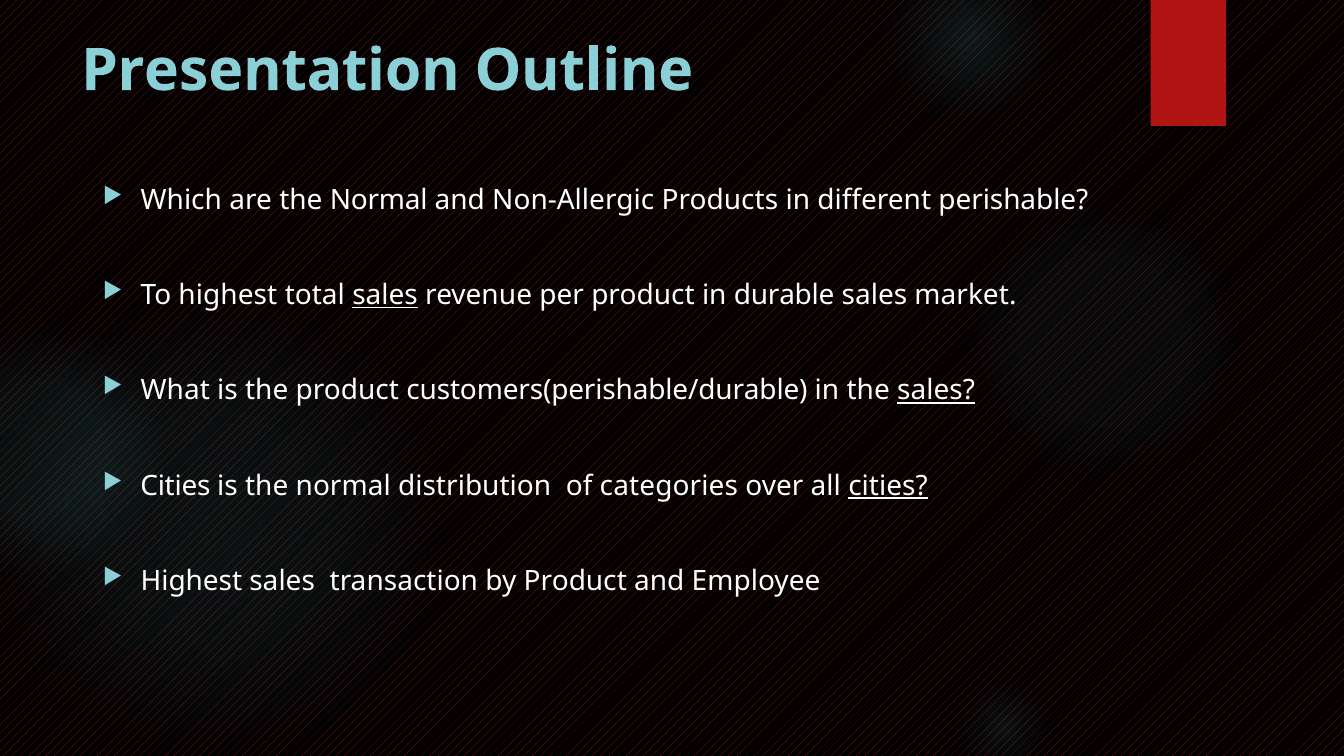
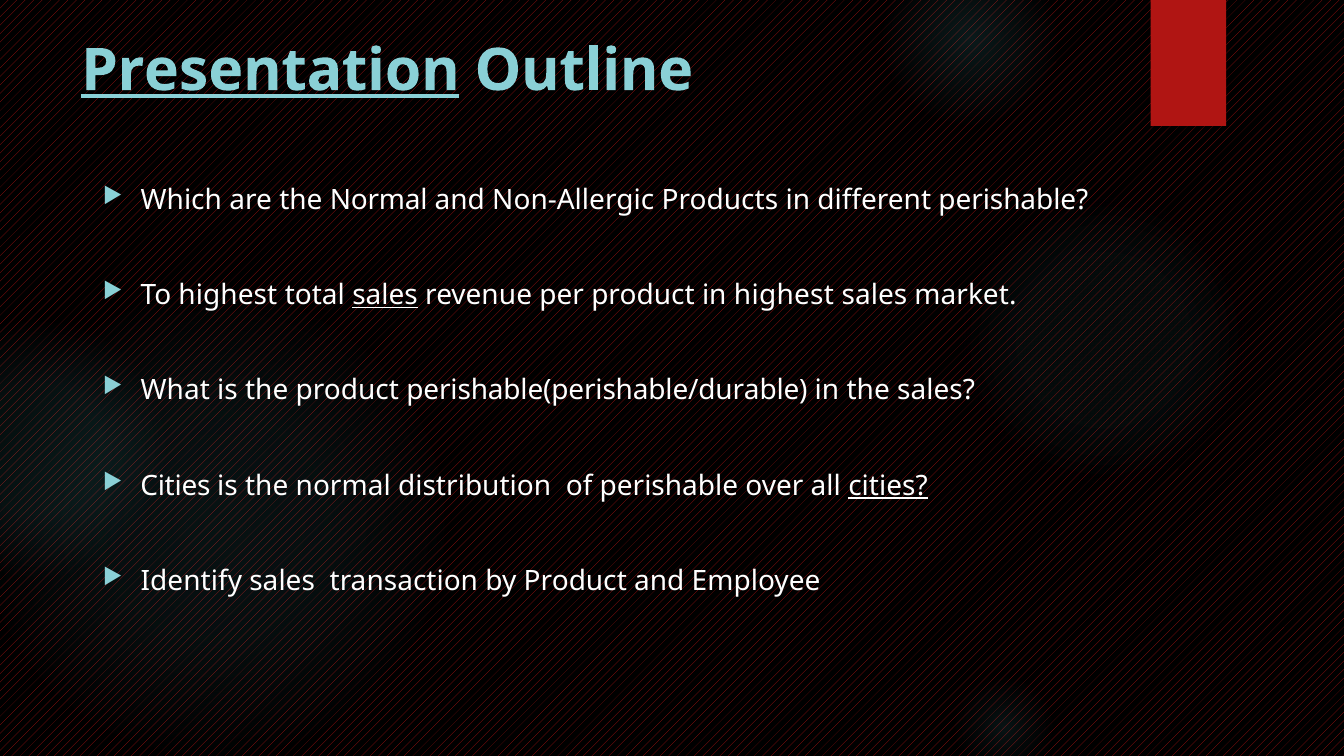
Presentation underline: none -> present
in durable: durable -> highest
customers(perishable/durable: customers(perishable/durable -> perishable(perishable/durable
sales at (936, 391) underline: present -> none
of categories: categories -> perishable
Highest at (191, 581): Highest -> Identify
